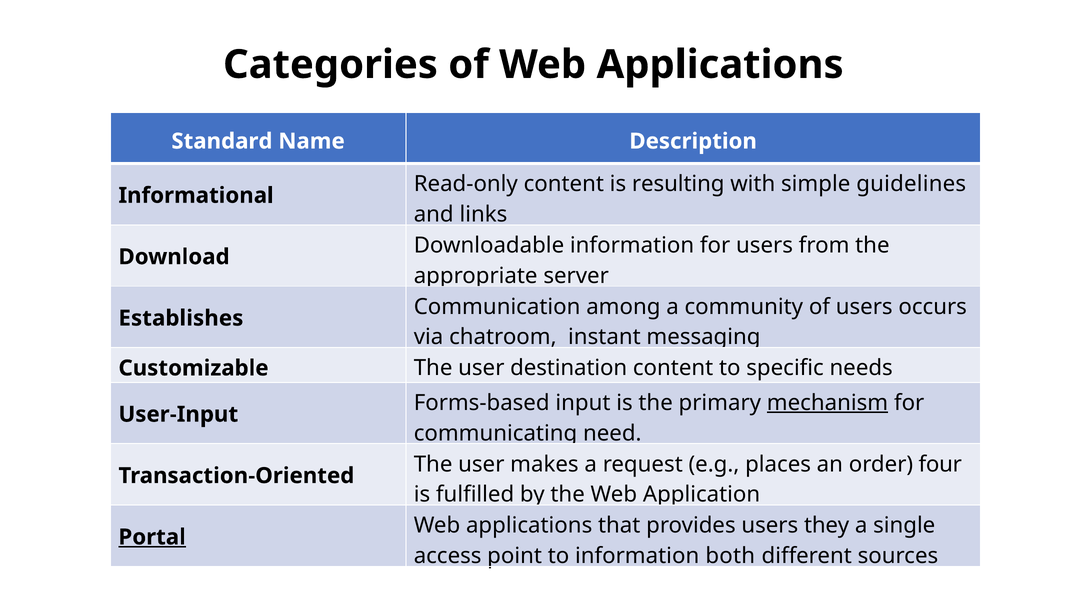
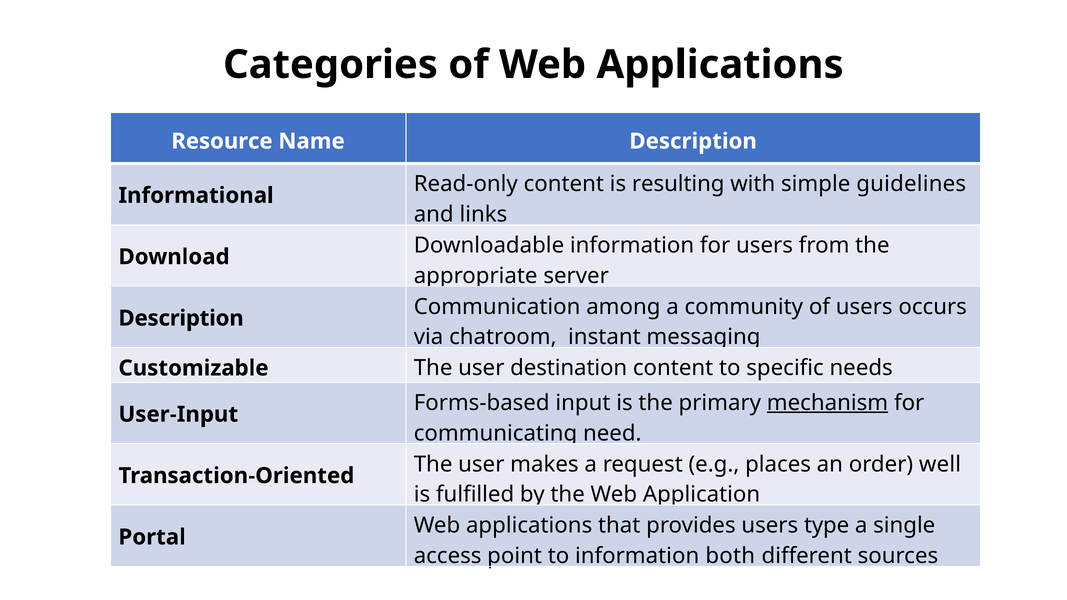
Standard: Standard -> Resource
Establishes at (181, 318): Establishes -> Description
four: four -> well
they: they -> type
Portal underline: present -> none
